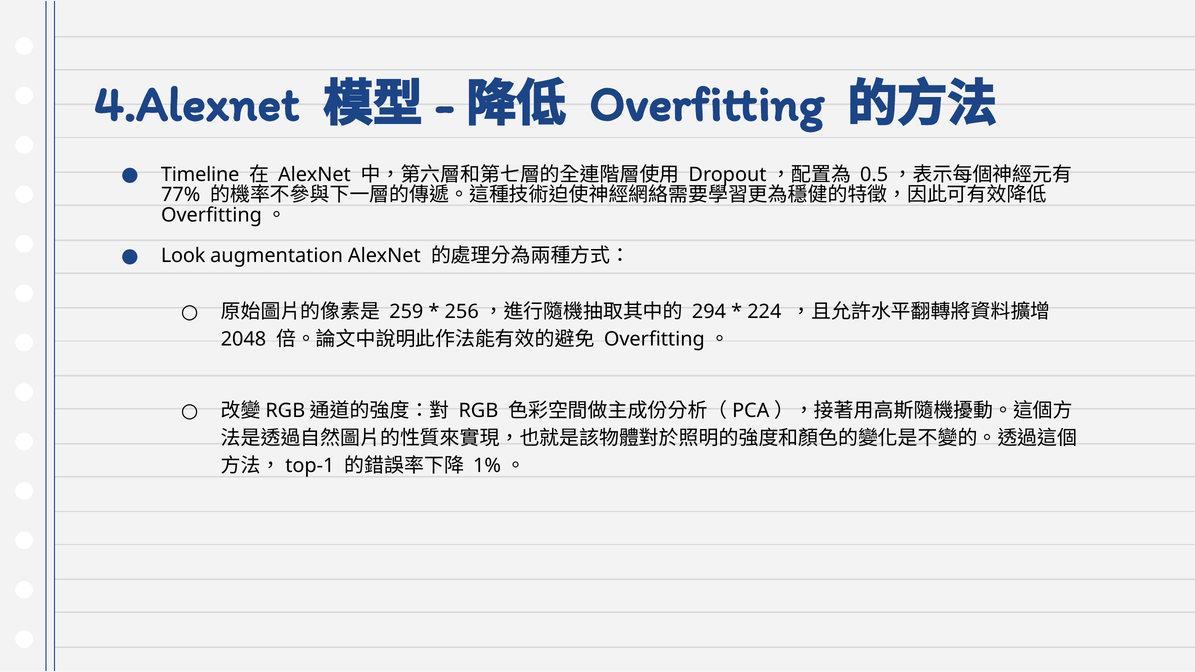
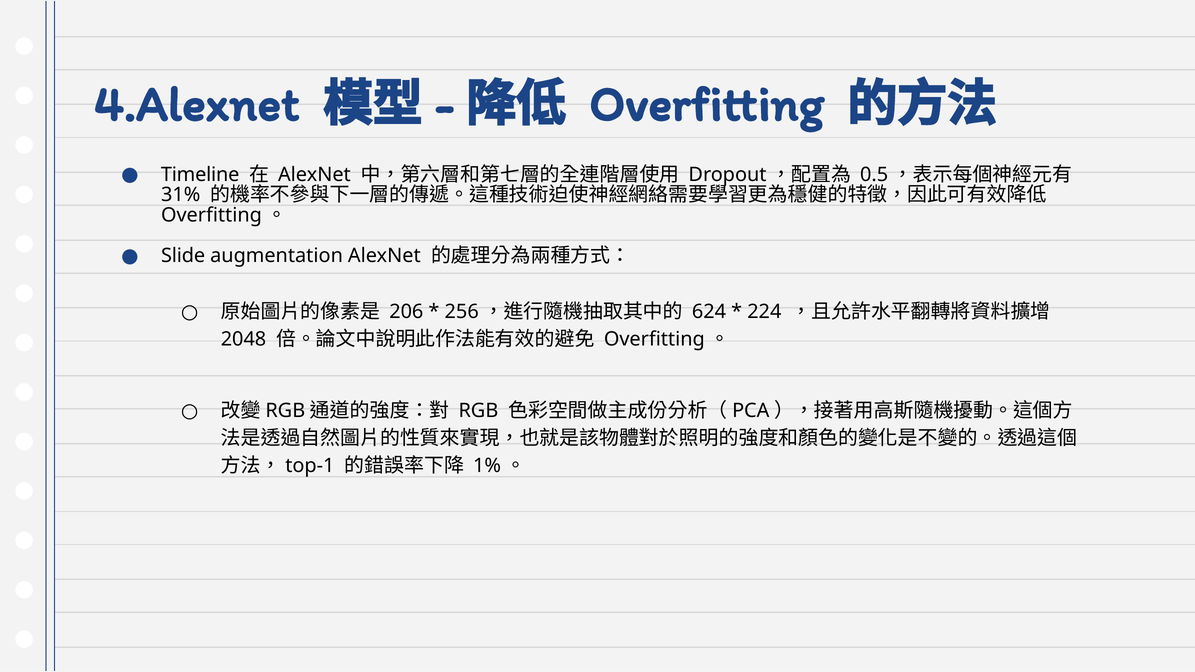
77%: 77% -> 31%
Look: Look -> Slide
259: 259 -> 206
294: 294 -> 624
